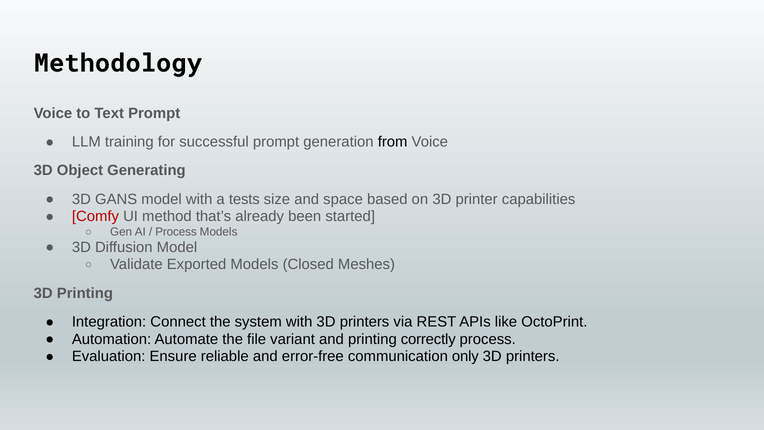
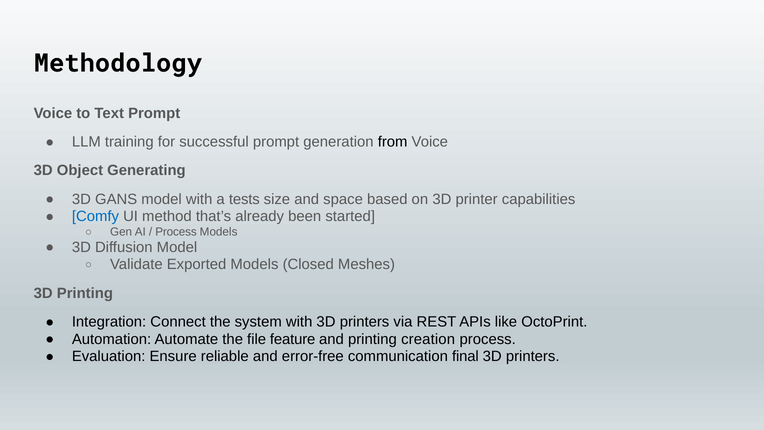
Comfy colour: red -> blue
variant: variant -> feature
correctly: correctly -> creation
only: only -> final
